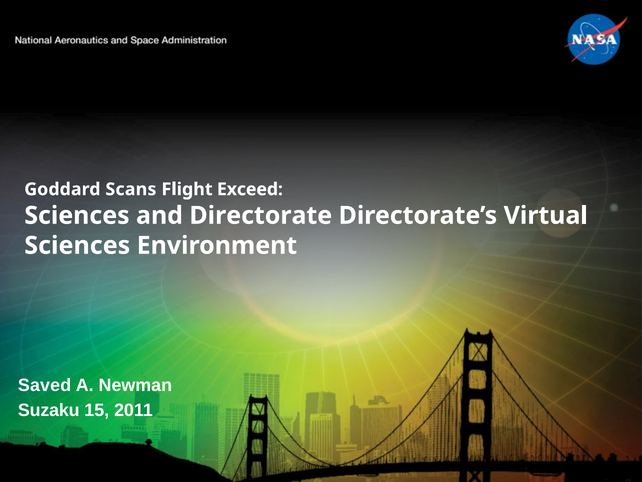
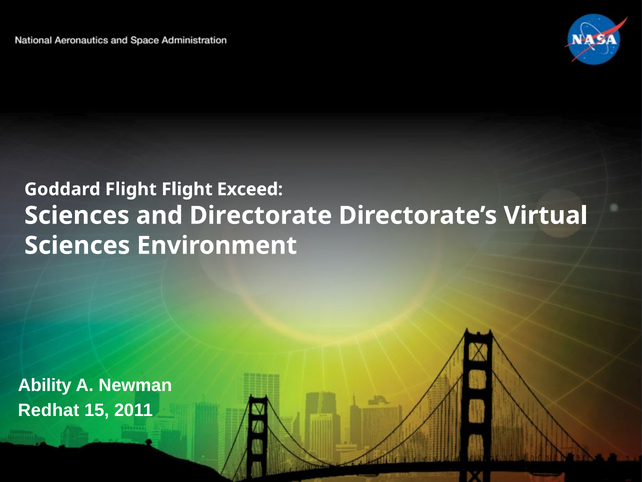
Goddard Scans: Scans -> Flight
Saved: Saved -> Ability
Suzaku: Suzaku -> Redhat
